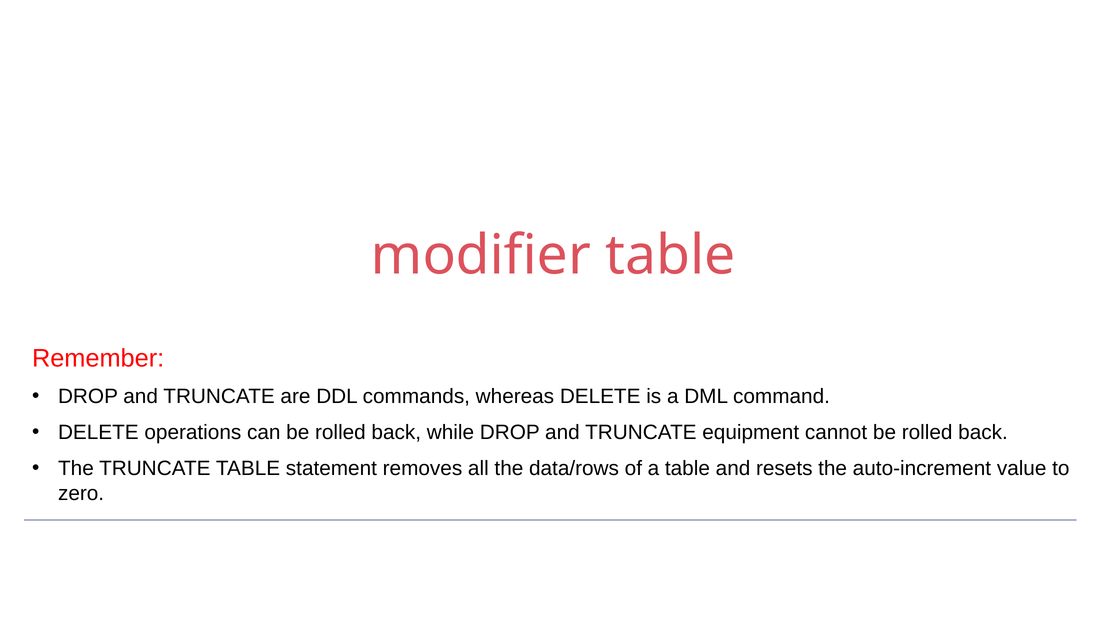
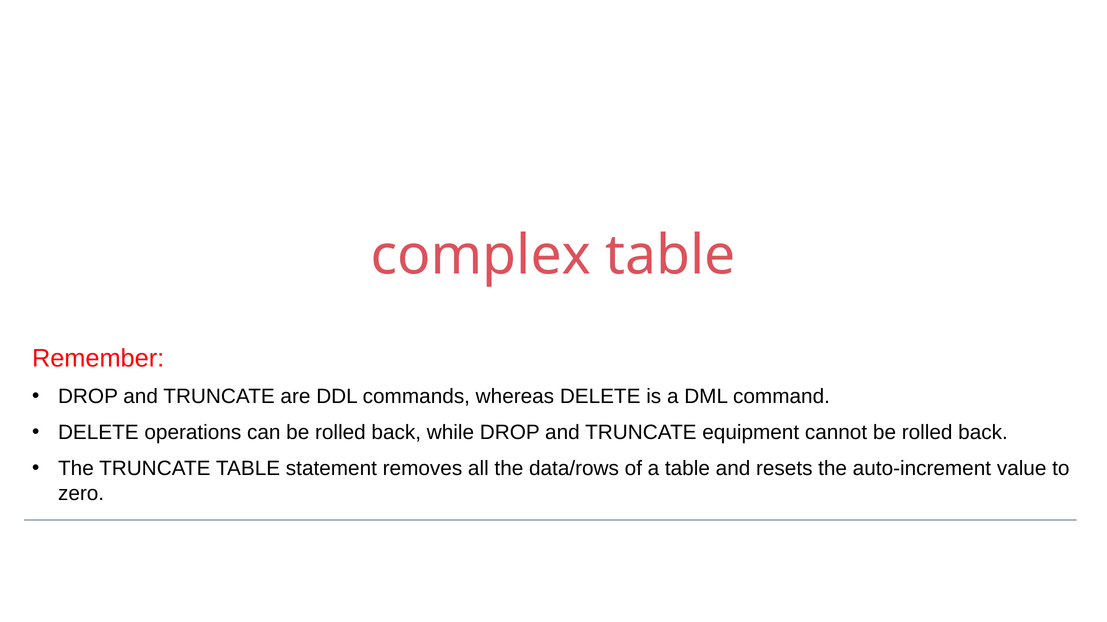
modifier: modifier -> complex
